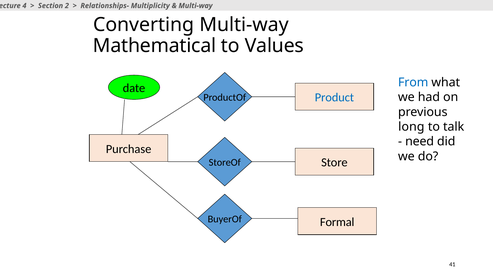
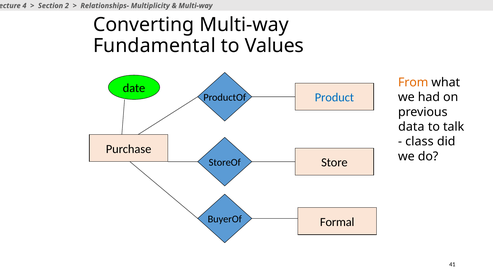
Mathematical: Mathematical -> Fundamental
From colour: blue -> orange
long: long -> data
need: need -> class
